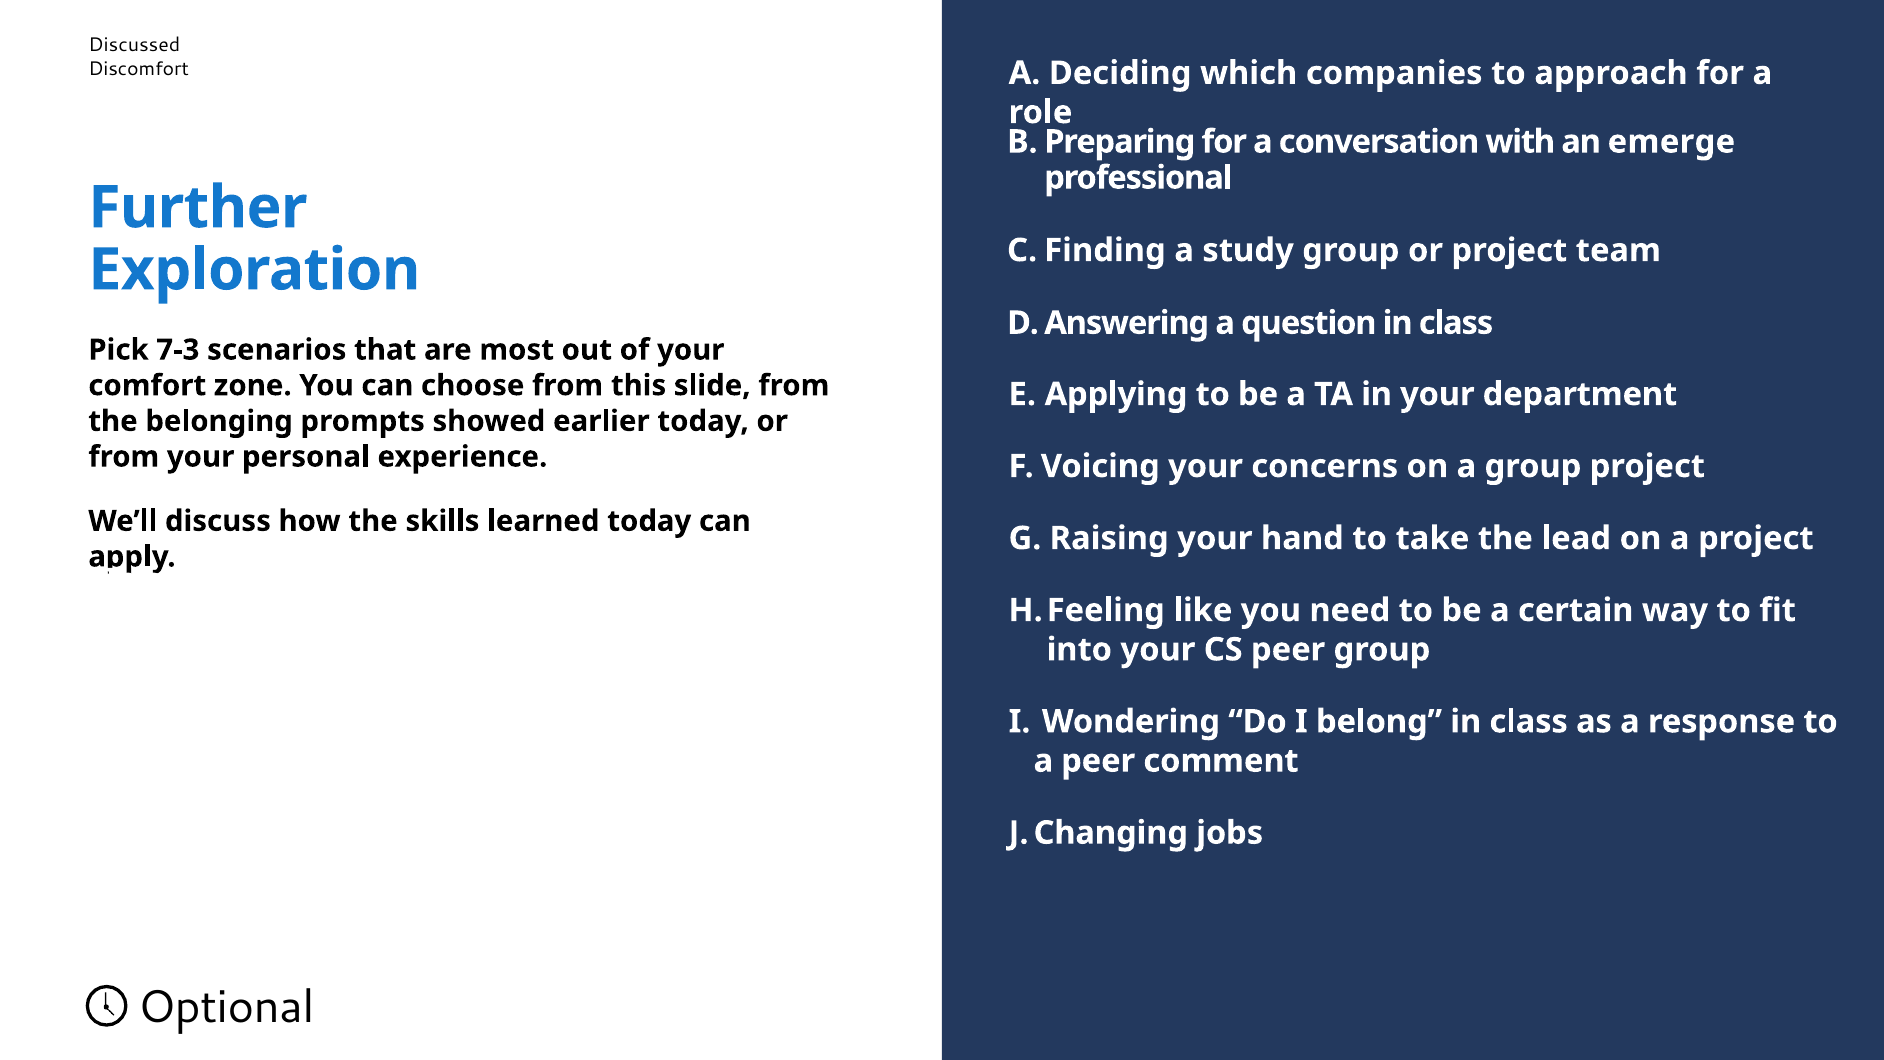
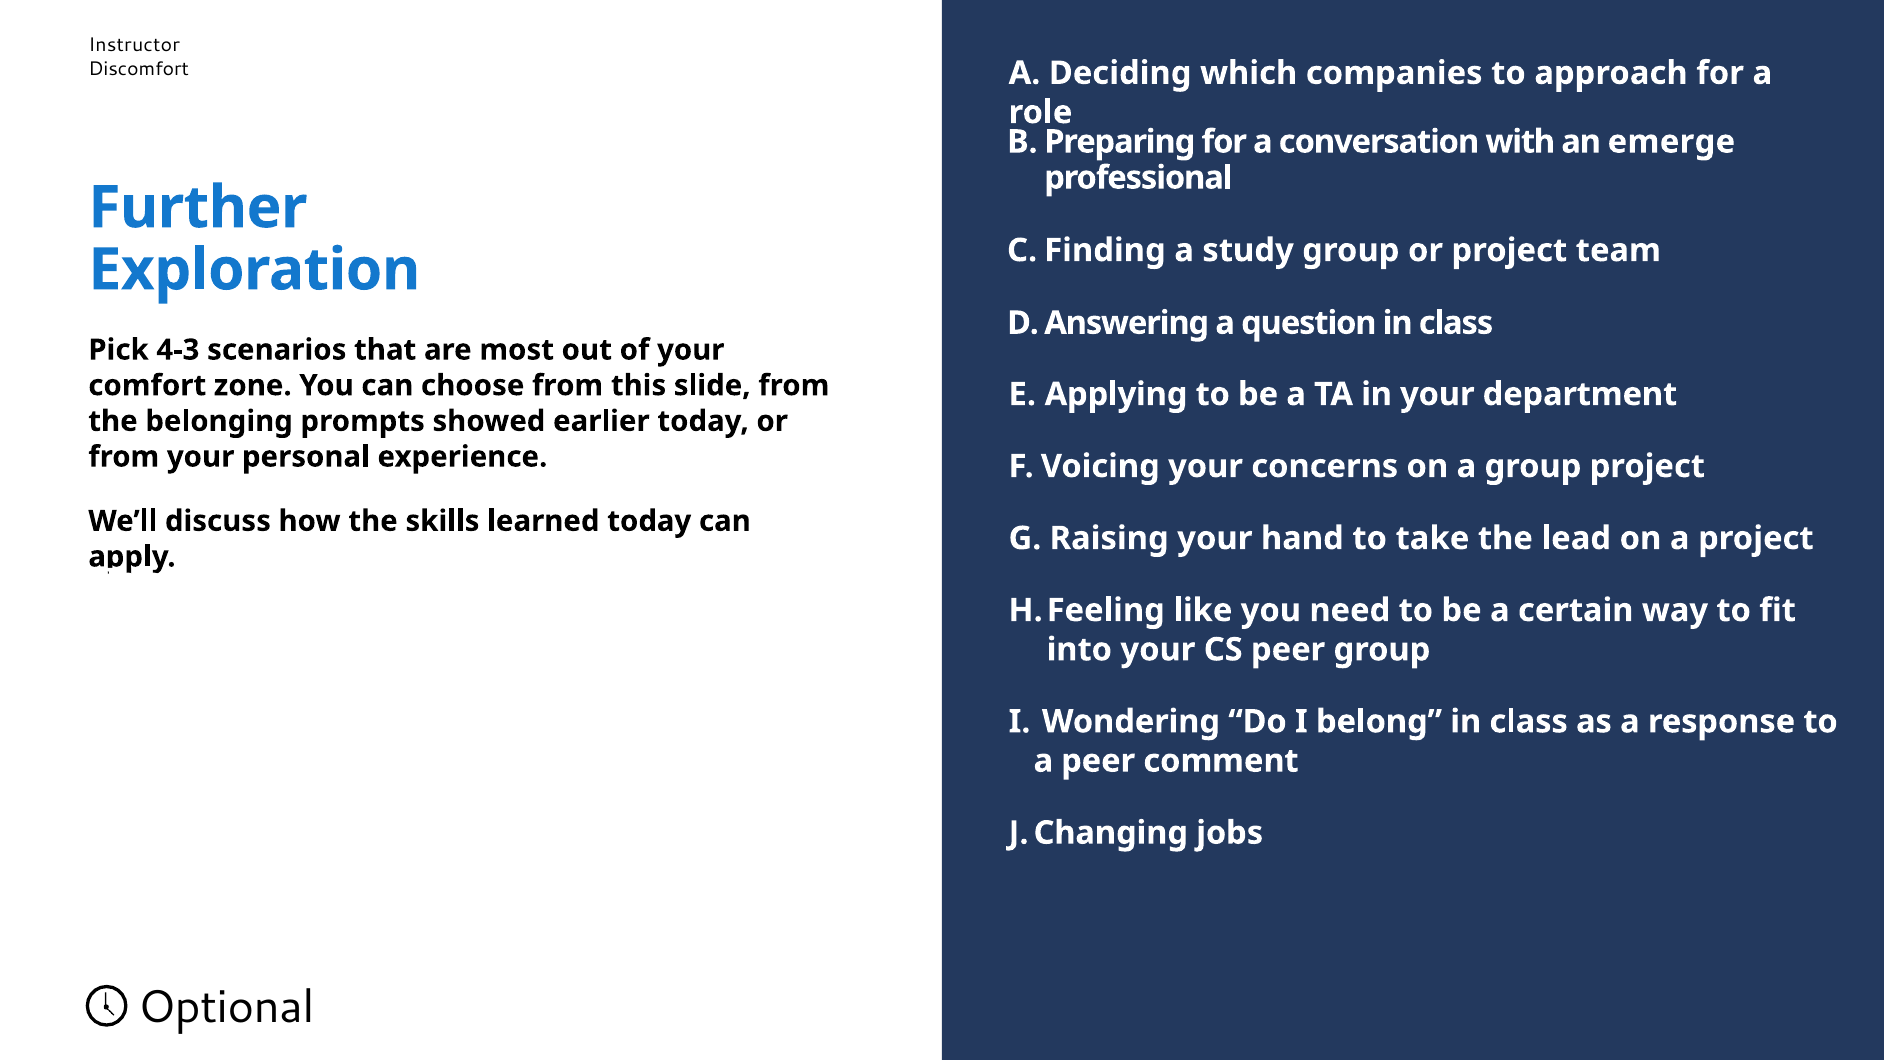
Discussed: Discussed -> Instructor
7-3: 7-3 -> 4-3
